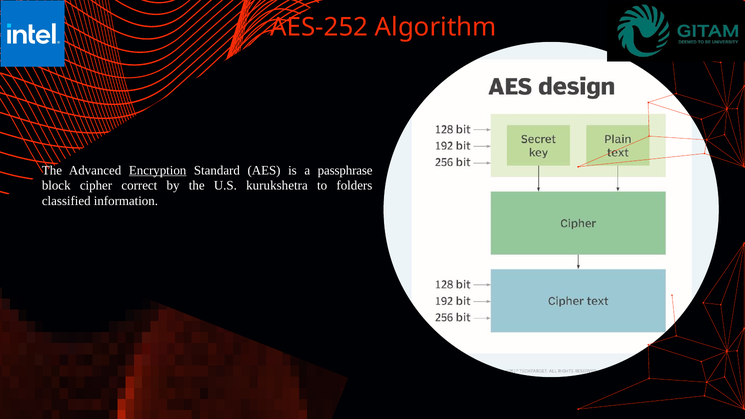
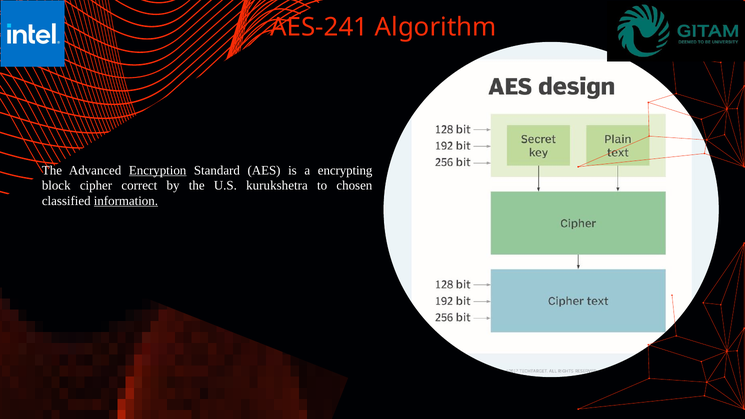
AES-252: AES-252 -> AES-241
passphrase: passphrase -> encrypting
folders: folders -> chosen
information underline: none -> present
